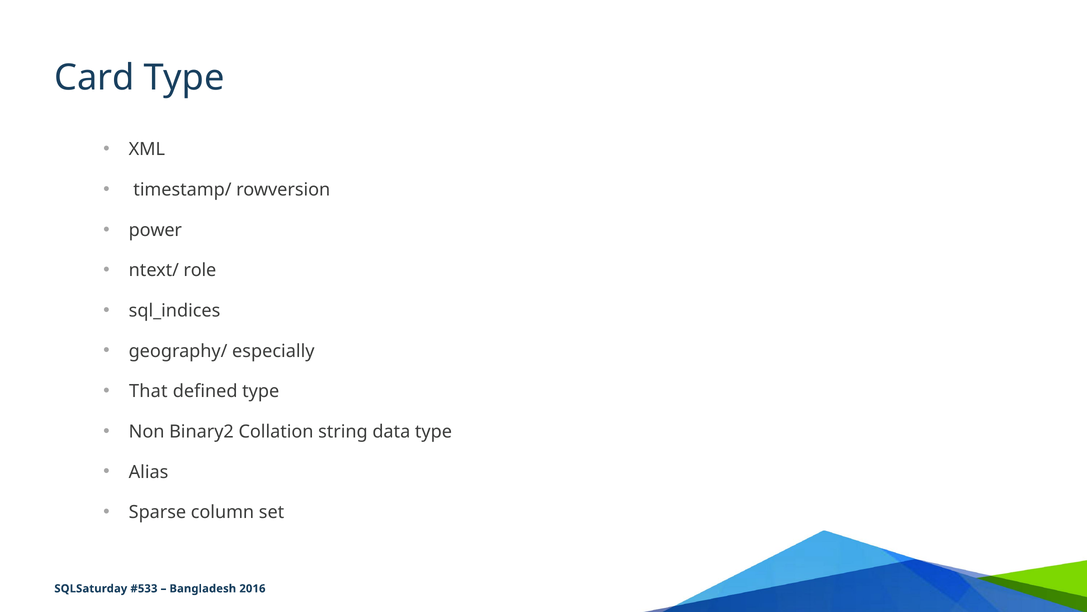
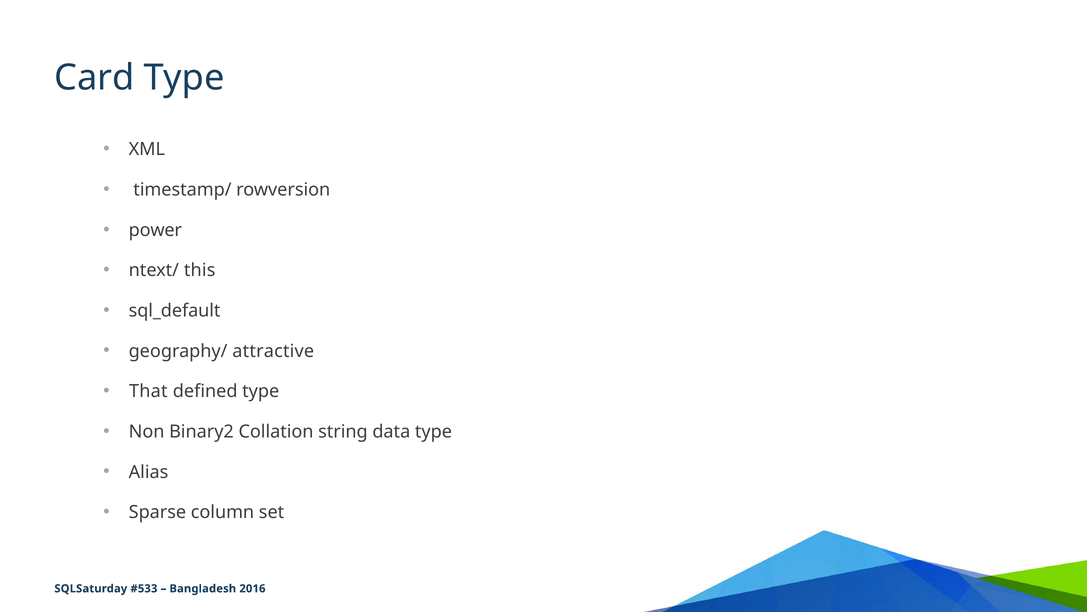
role: role -> this
sql_indices: sql_indices -> sql_default
especially: especially -> attractive
